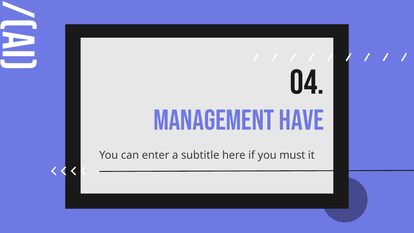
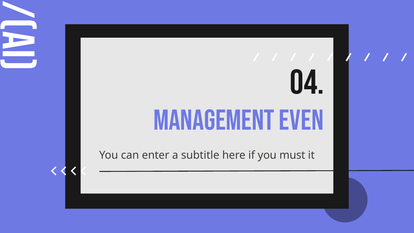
HAVE: HAVE -> EVEN
